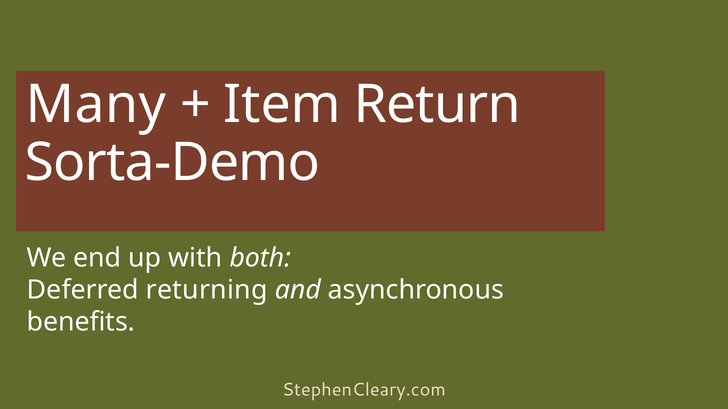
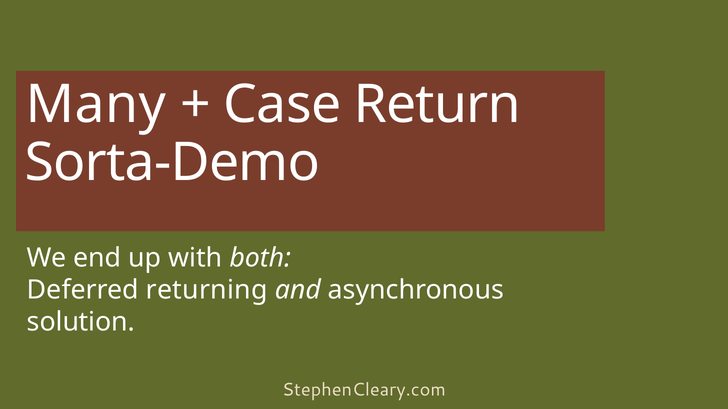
Item: Item -> Case
benefits: benefits -> solution
